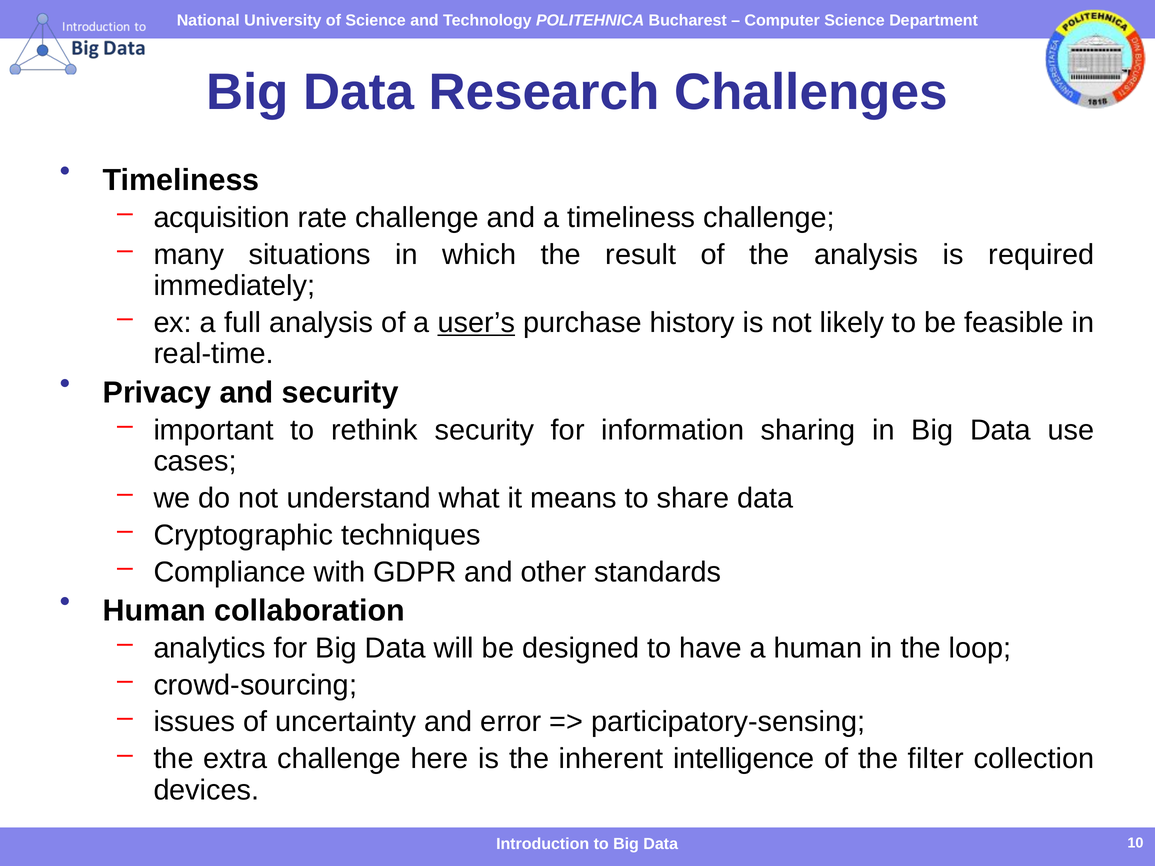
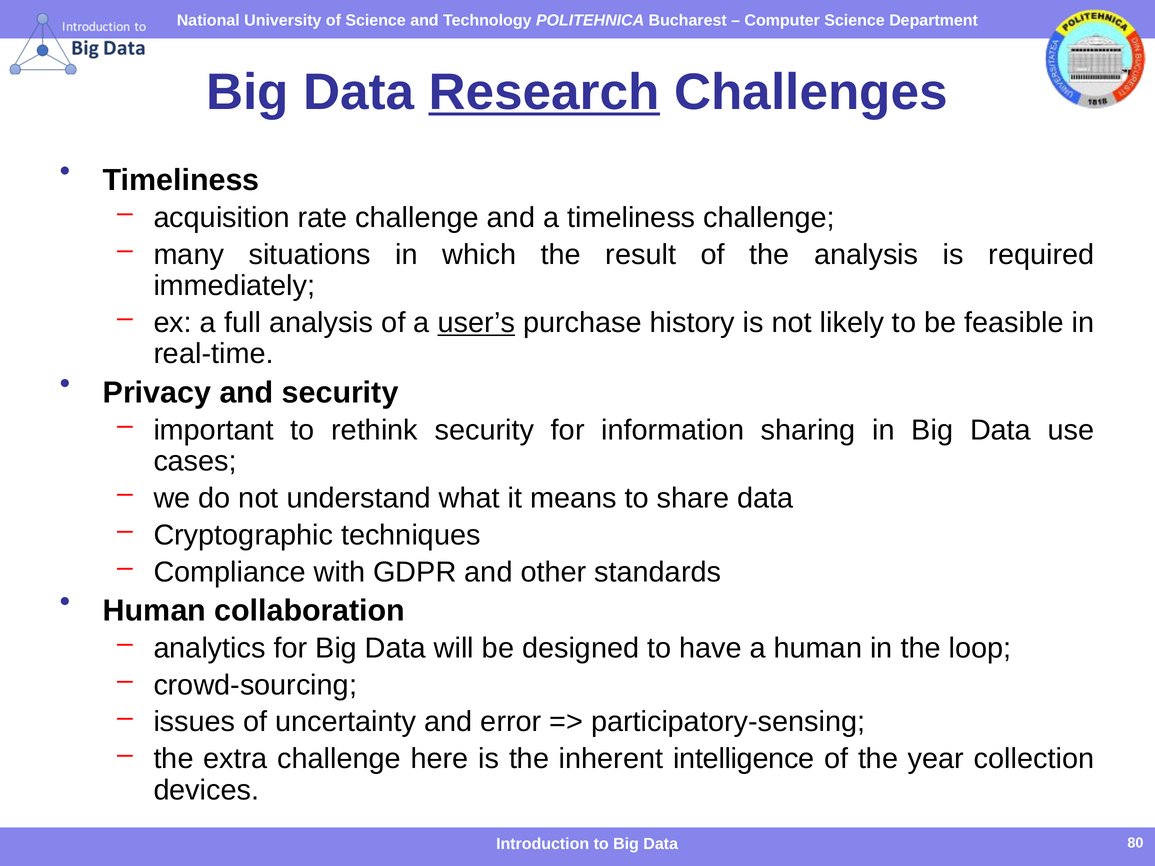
Research underline: none -> present
filter: filter -> year
10: 10 -> 80
